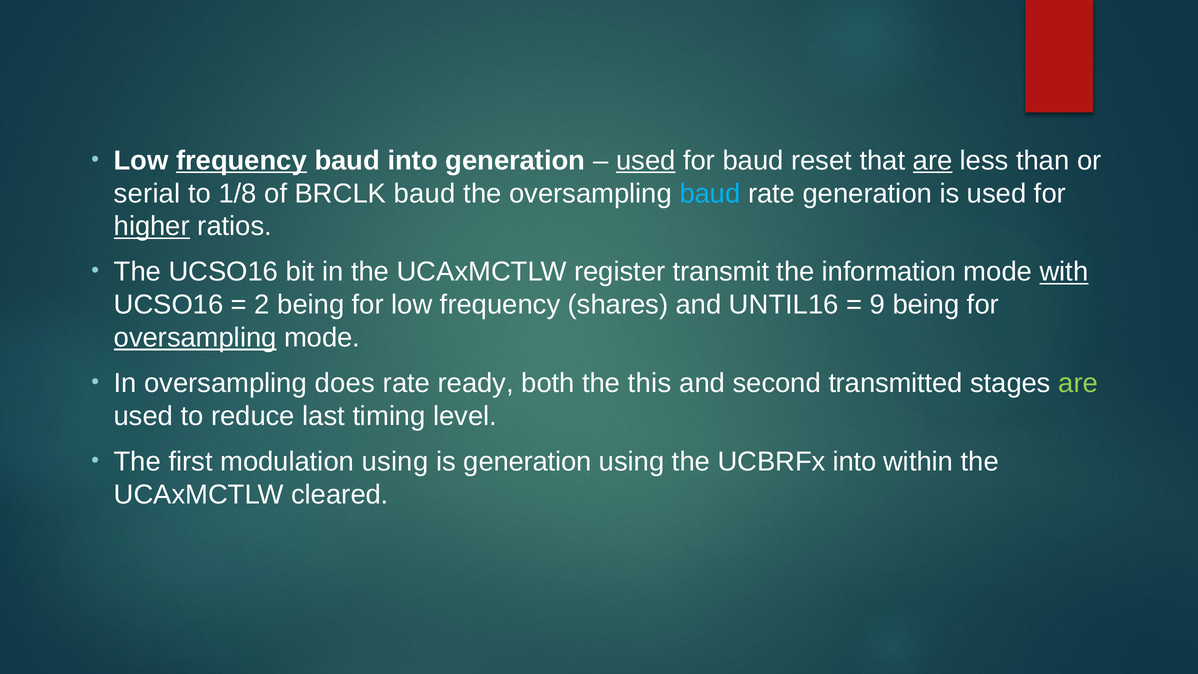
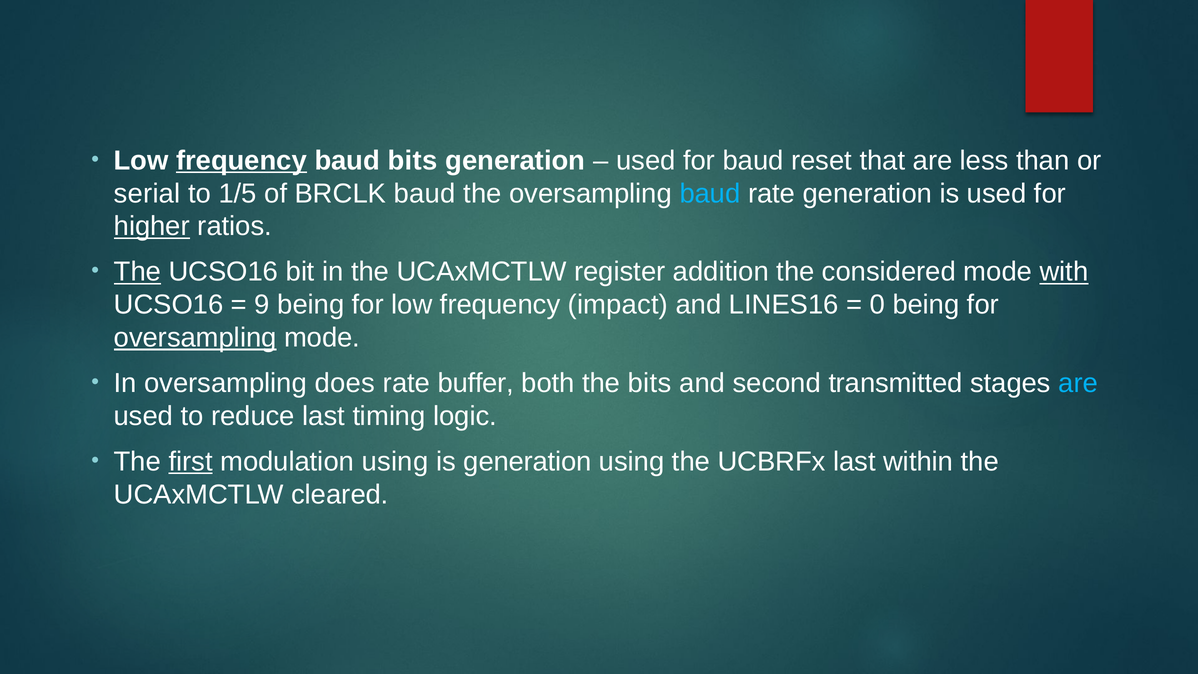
baud into: into -> bits
used at (646, 160) underline: present -> none
are at (933, 160) underline: present -> none
1/8: 1/8 -> 1/5
The at (137, 272) underline: none -> present
transmit: transmit -> addition
information: information -> considered
2: 2 -> 9
shares: shares -> impact
UNTIL16: UNTIL16 -> LINES16
9: 9 -> 0
ready: ready -> buffer
the this: this -> bits
are at (1078, 383) colour: light green -> light blue
level: level -> logic
first underline: none -> present
UCBRFx into: into -> last
